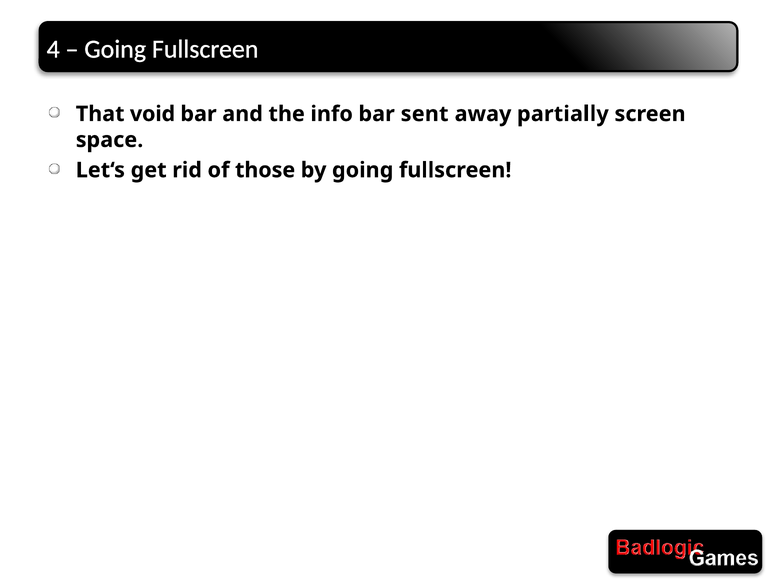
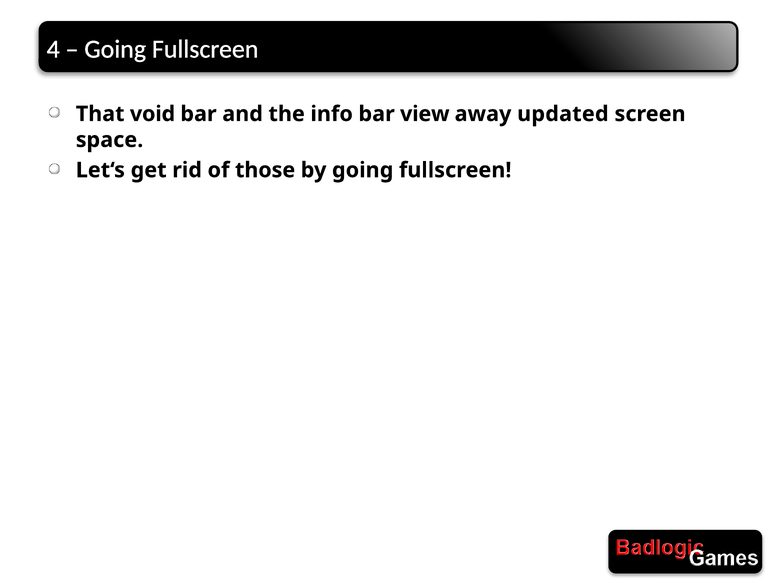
sent: sent -> view
partially: partially -> updated
